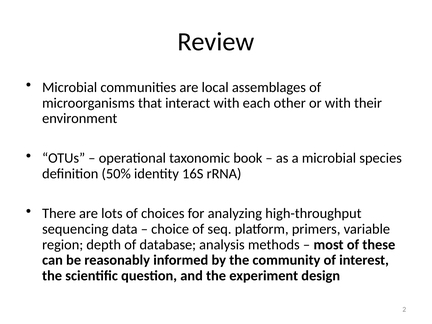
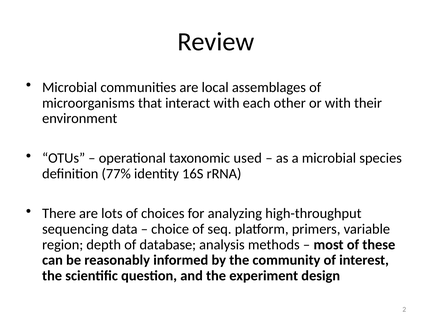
book: book -> used
50%: 50% -> 77%
